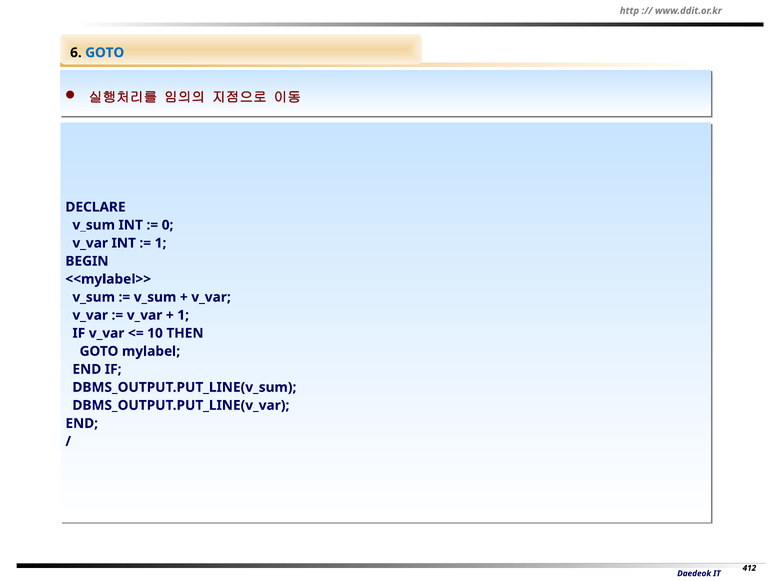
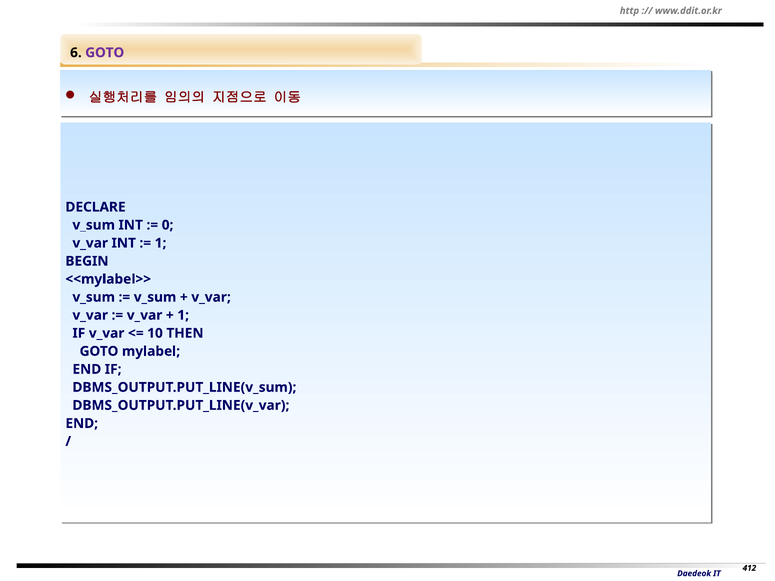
GOTO at (105, 53) colour: blue -> purple
